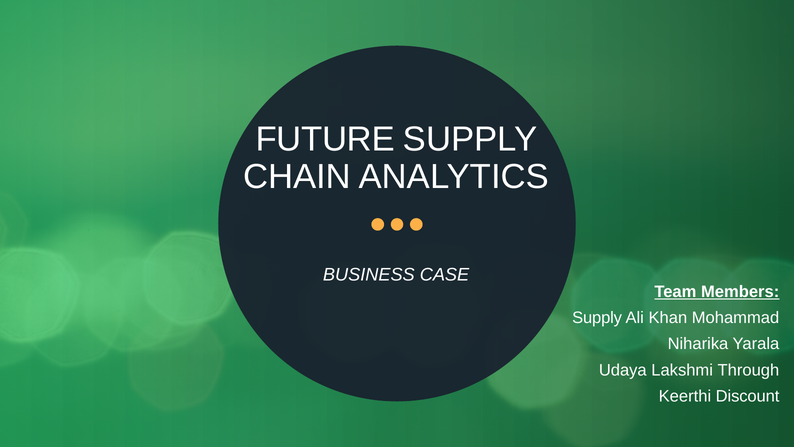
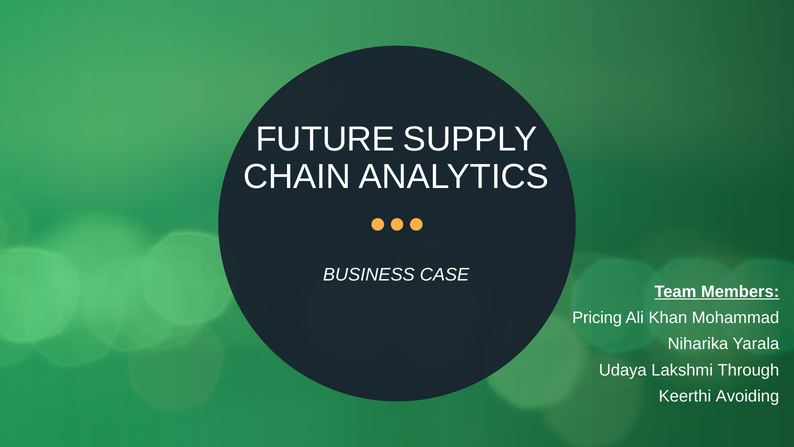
Supply at (597, 317): Supply -> Pricing
Discount: Discount -> Avoiding
